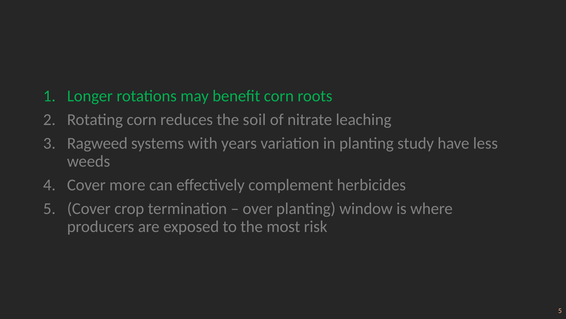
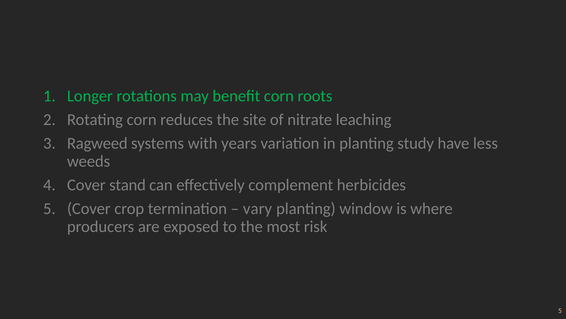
soil: soil -> site
more: more -> stand
over: over -> vary
